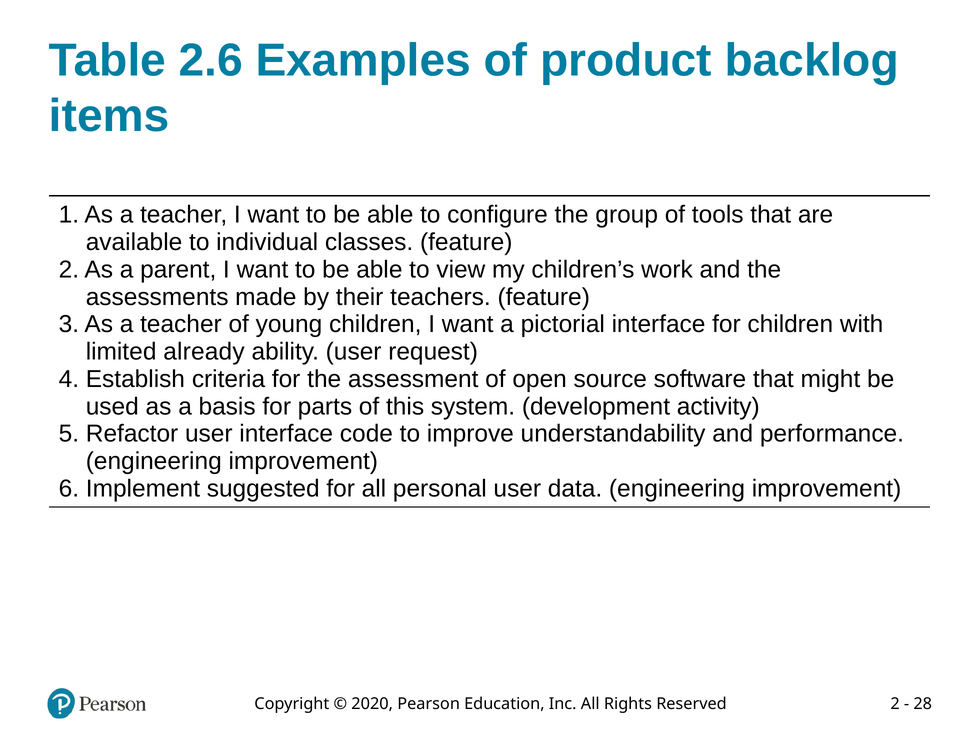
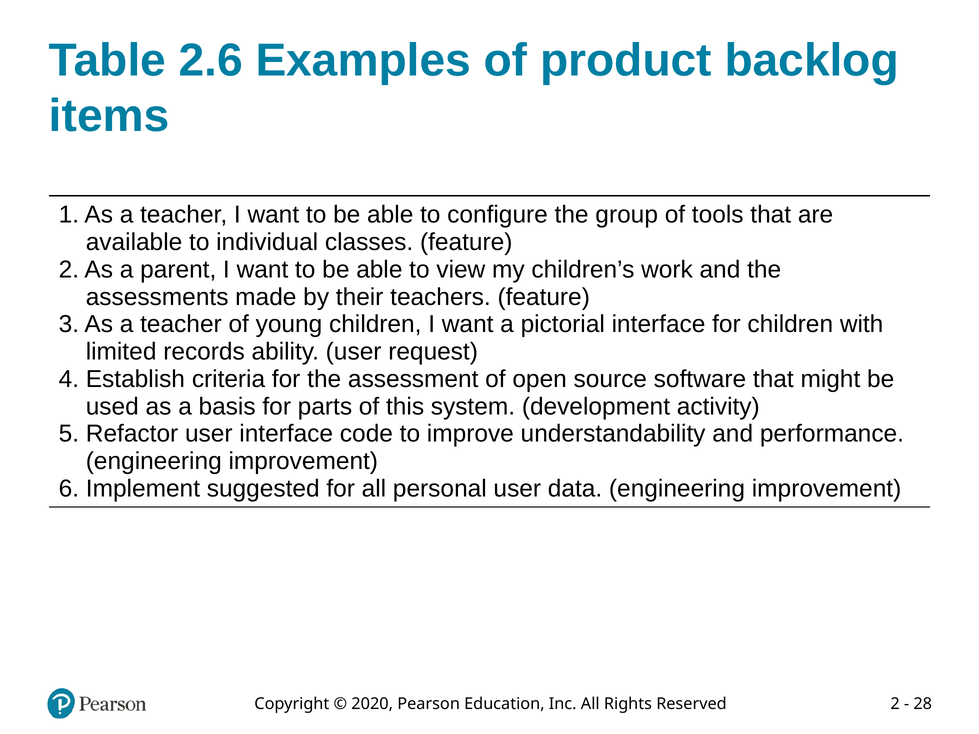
already: already -> records
